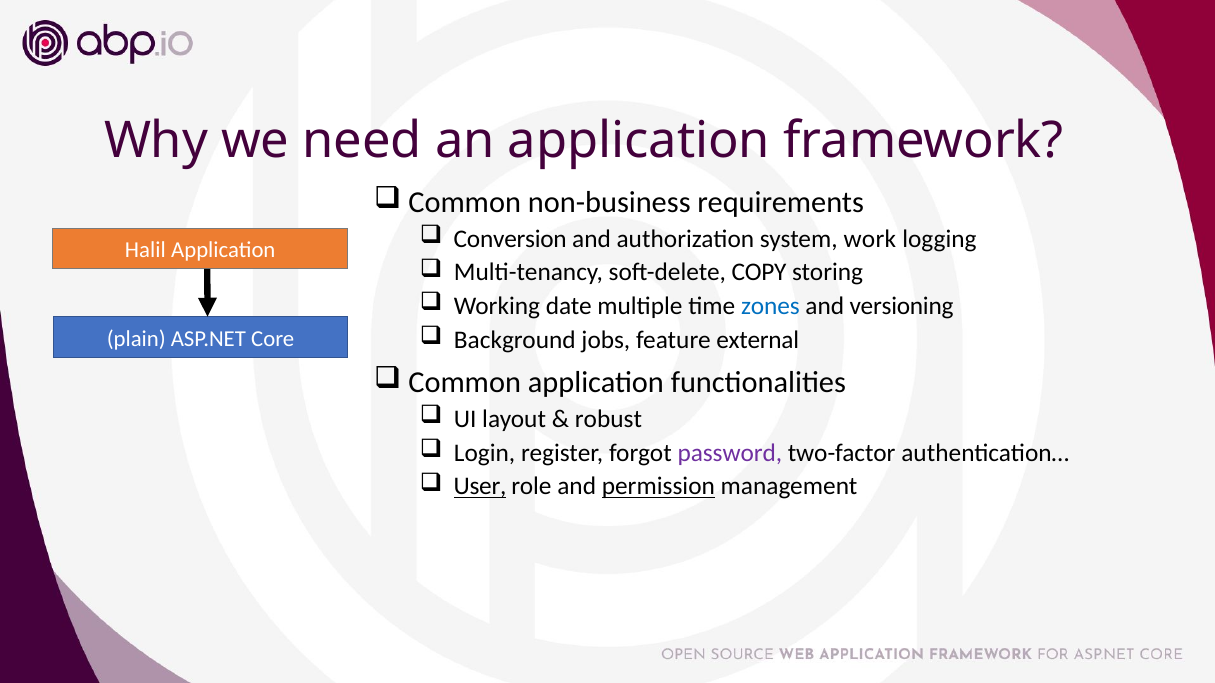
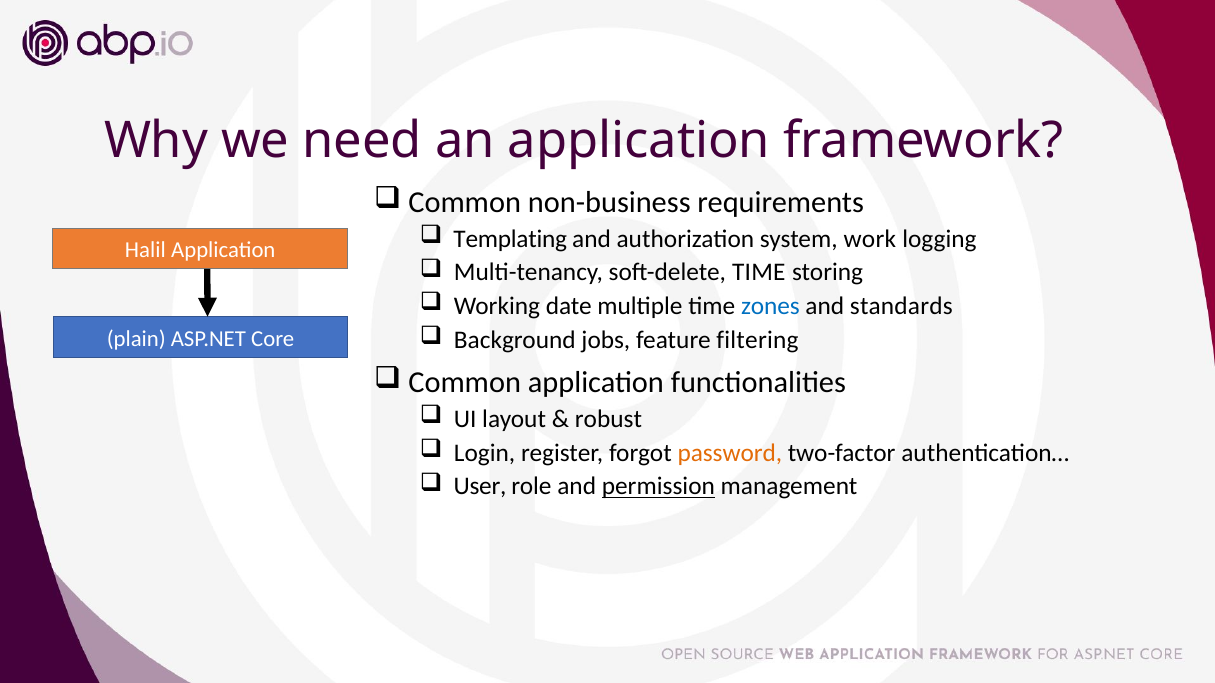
Conversion: Conversion -> Templating
soft-delete COPY: COPY -> TIME
versioning: versioning -> standards
external: external -> filtering
password colour: purple -> orange
User underline: present -> none
